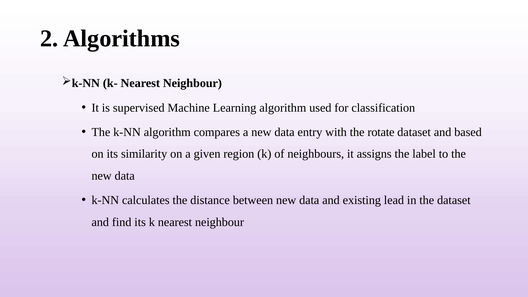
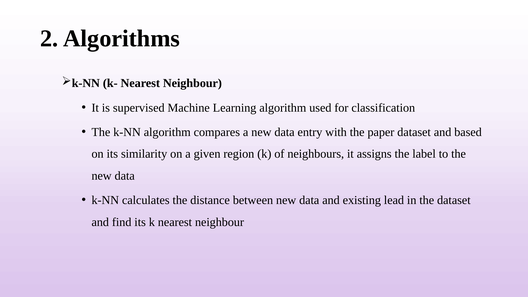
rotate: rotate -> paper
